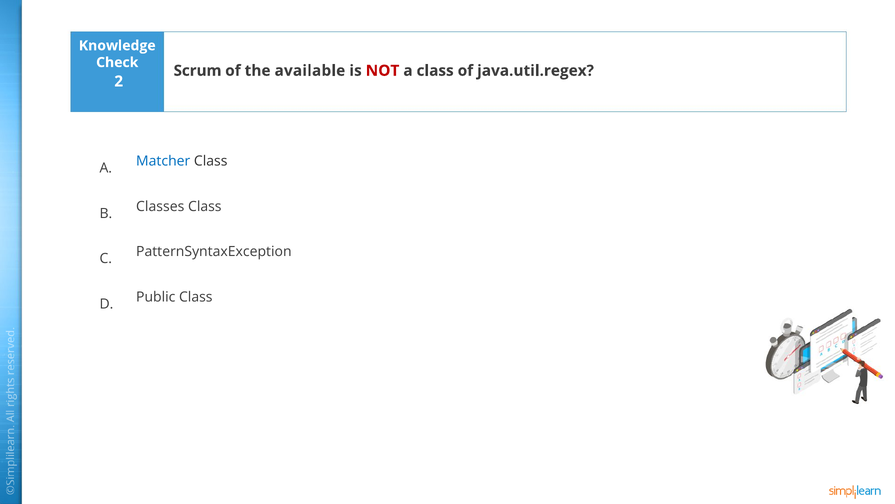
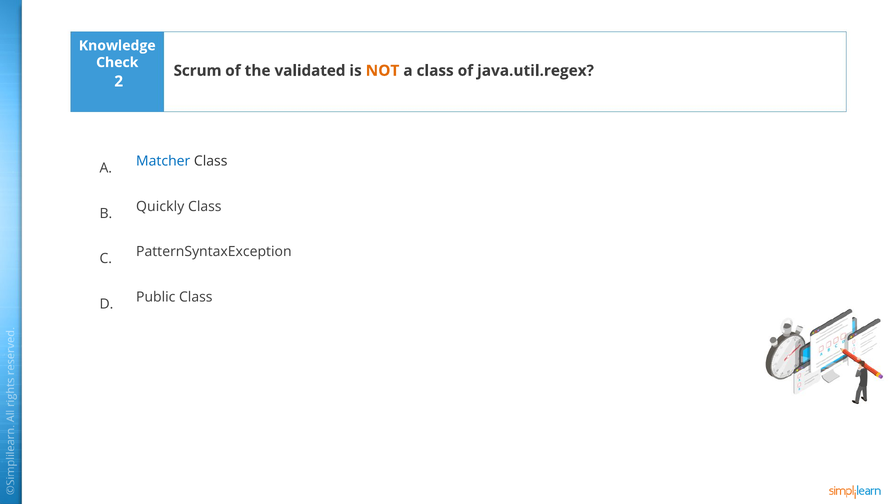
available: available -> validated
NOT colour: red -> orange
Classes: Classes -> Quickly
